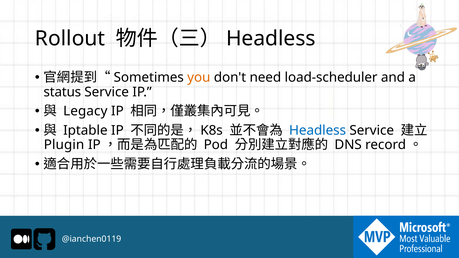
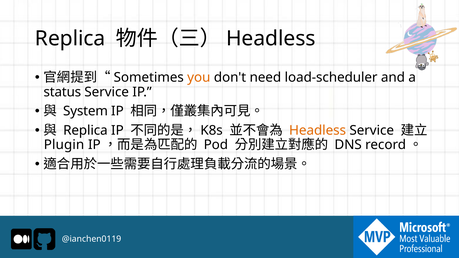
Rollout at (70, 39): Rollout -> Replica
Legacy: Legacy -> System
Iptable at (85, 131): Iptable -> Replica
Headless at (318, 131) colour: blue -> orange
